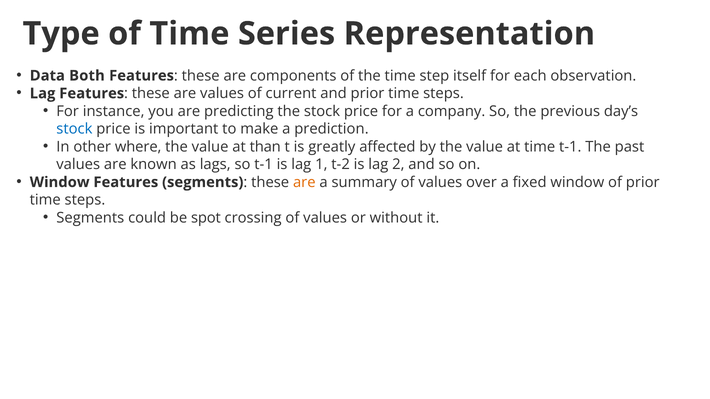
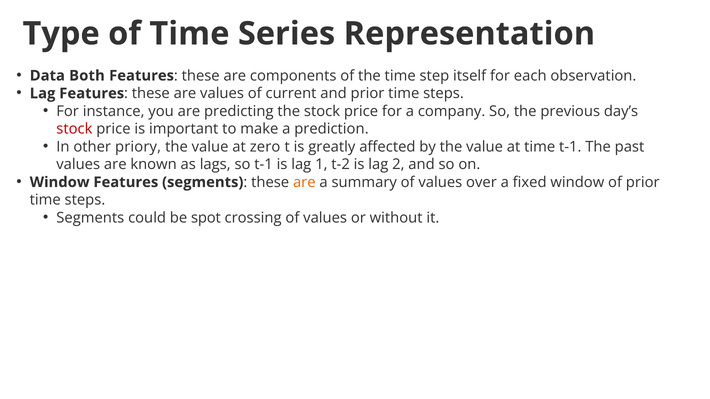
stock at (74, 129) colour: blue -> red
where: where -> priory
than: than -> zero
